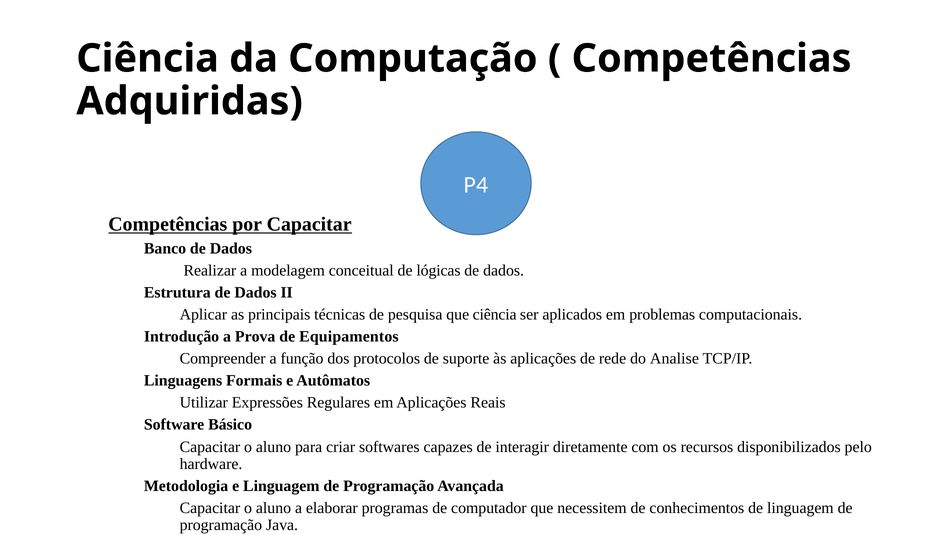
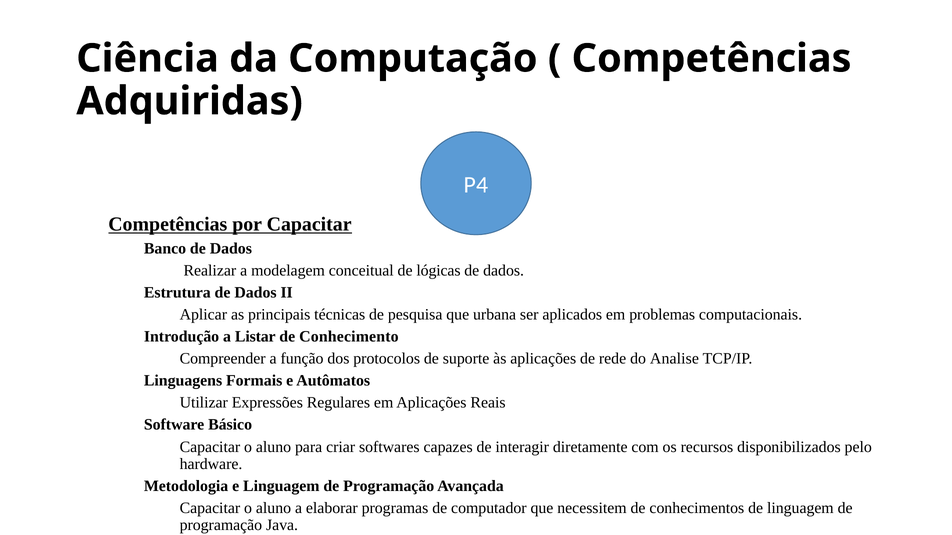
que ciência: ciência -> urbana
Prova: Prova -> Listar
Equipamentos: Equipamentos -> Conhecimento
